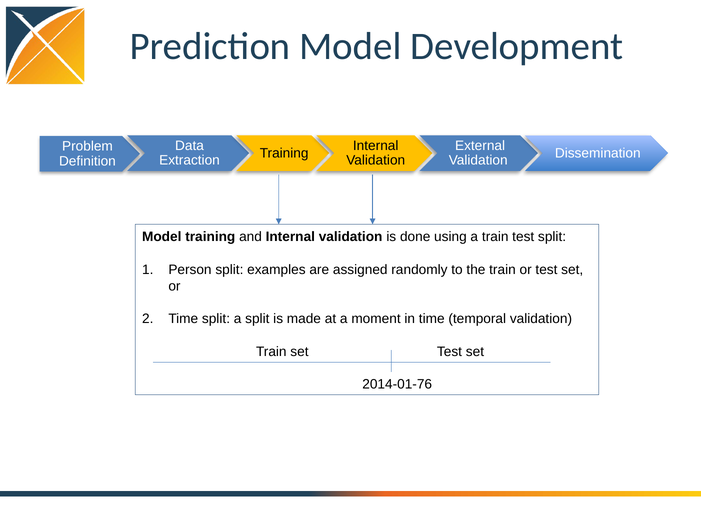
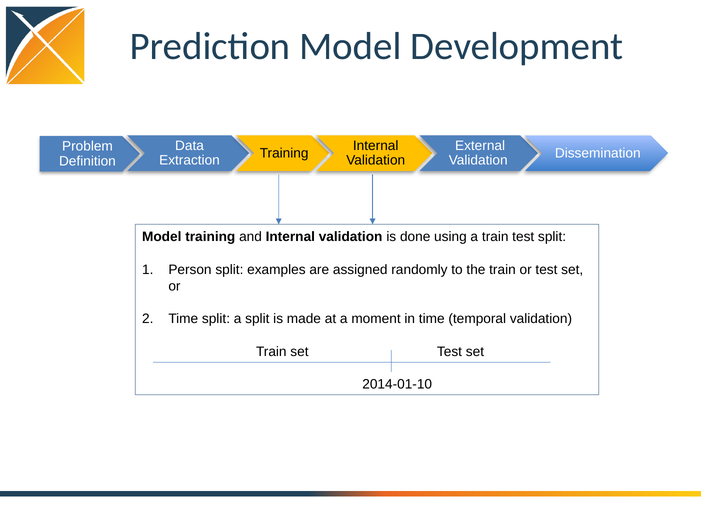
2014-01-76: 2014-01-76 -> 2014-01-10
